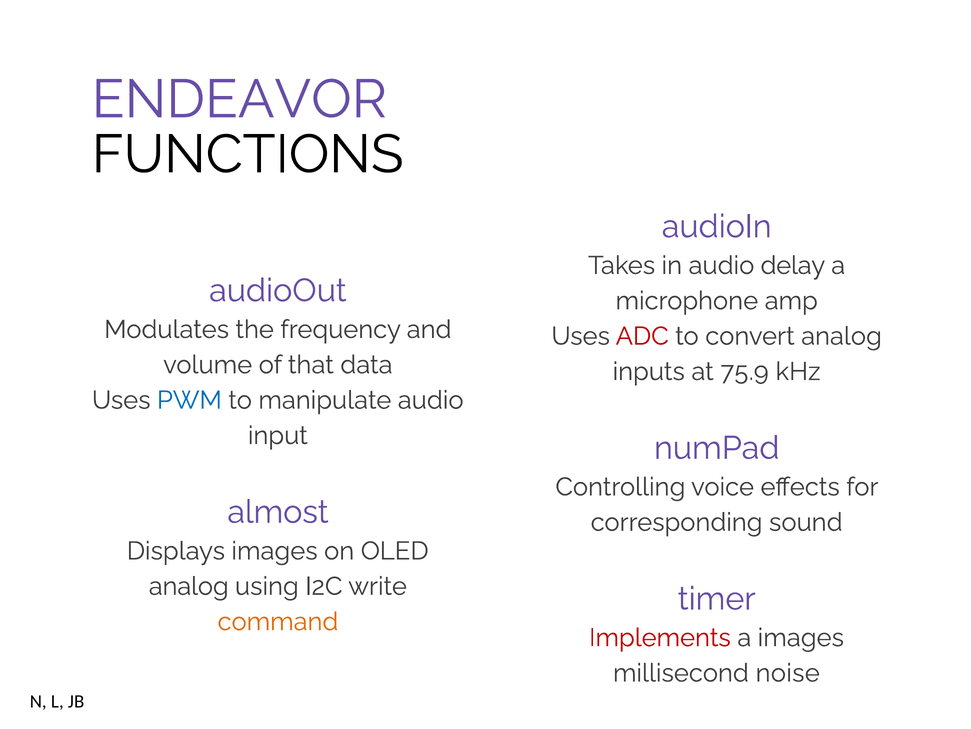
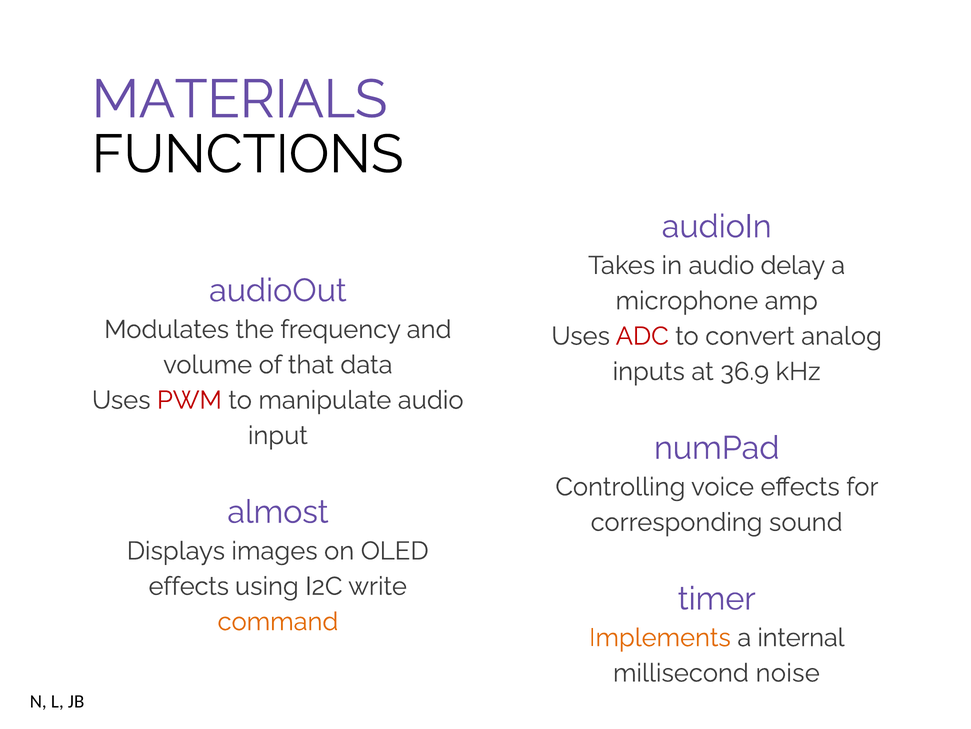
ENDEAVOR: ENDEAVOR -> MATERIALS
75.9: 75.9 -> 36.9
PWM colour: blue -> red
analog at (189, 586): analog -> effects
Implements colour: red -> orange
a images: images -> internal
